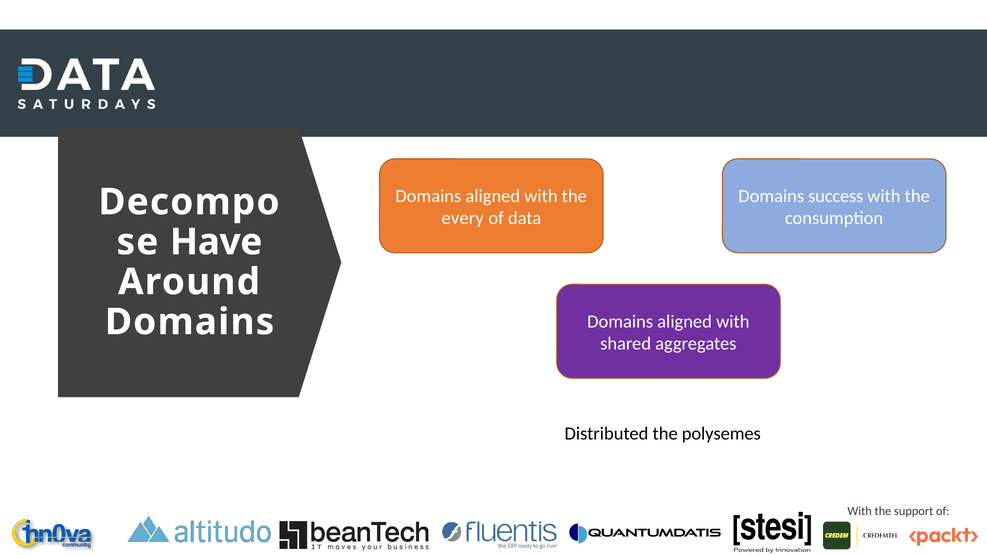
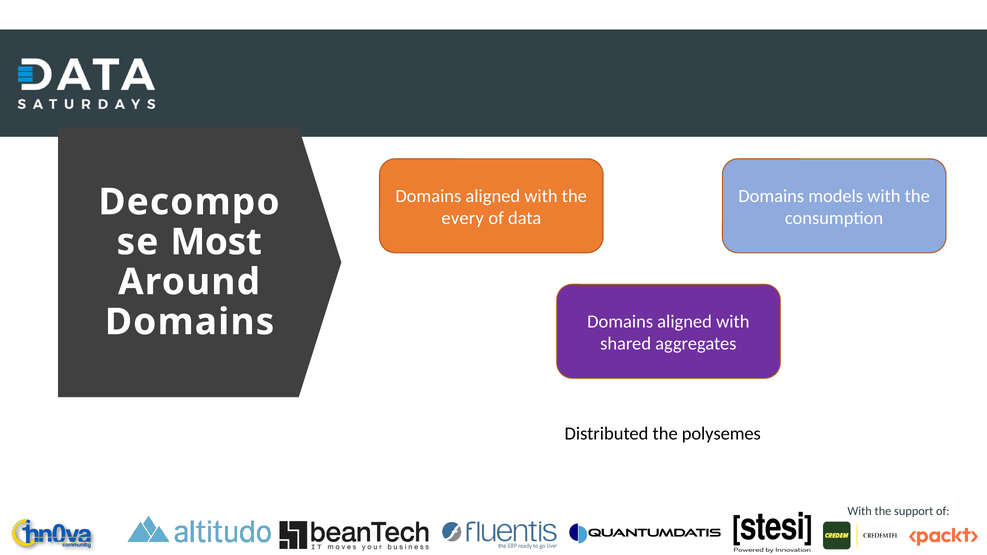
success: success -> models
Have: Have -> Most
